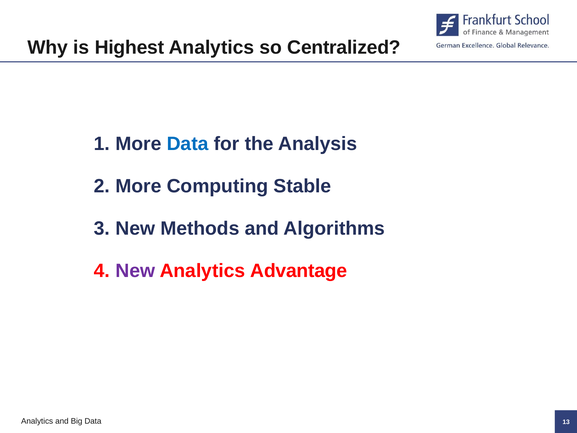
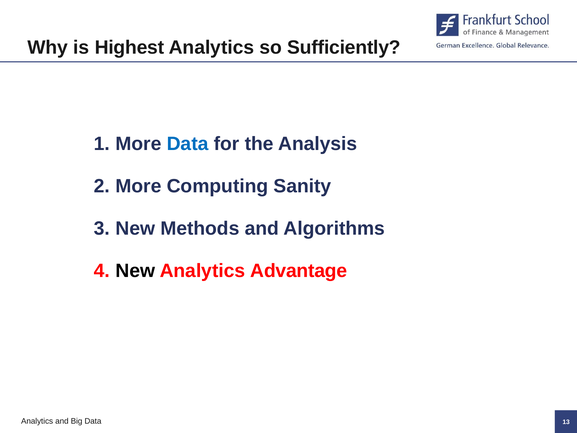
Centralized: Centralized -> Sufficiently
Stable: Stable -> Sanity
New at (135, 271) colour: purple -> black
